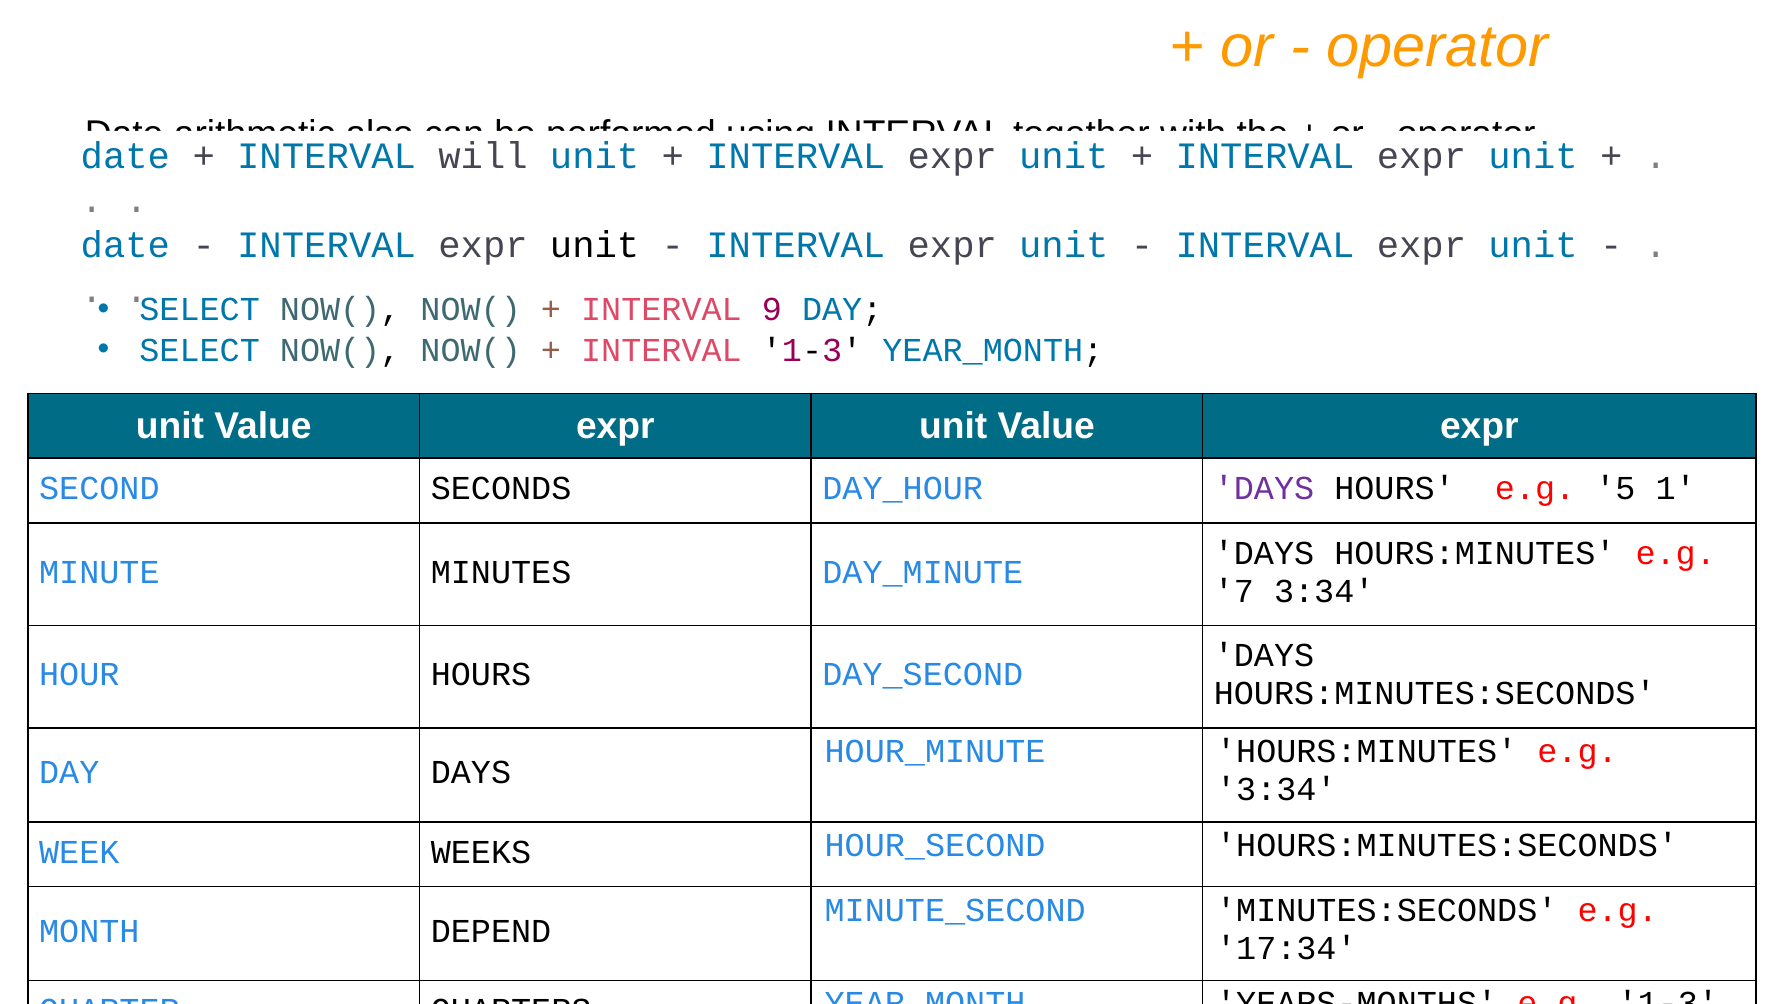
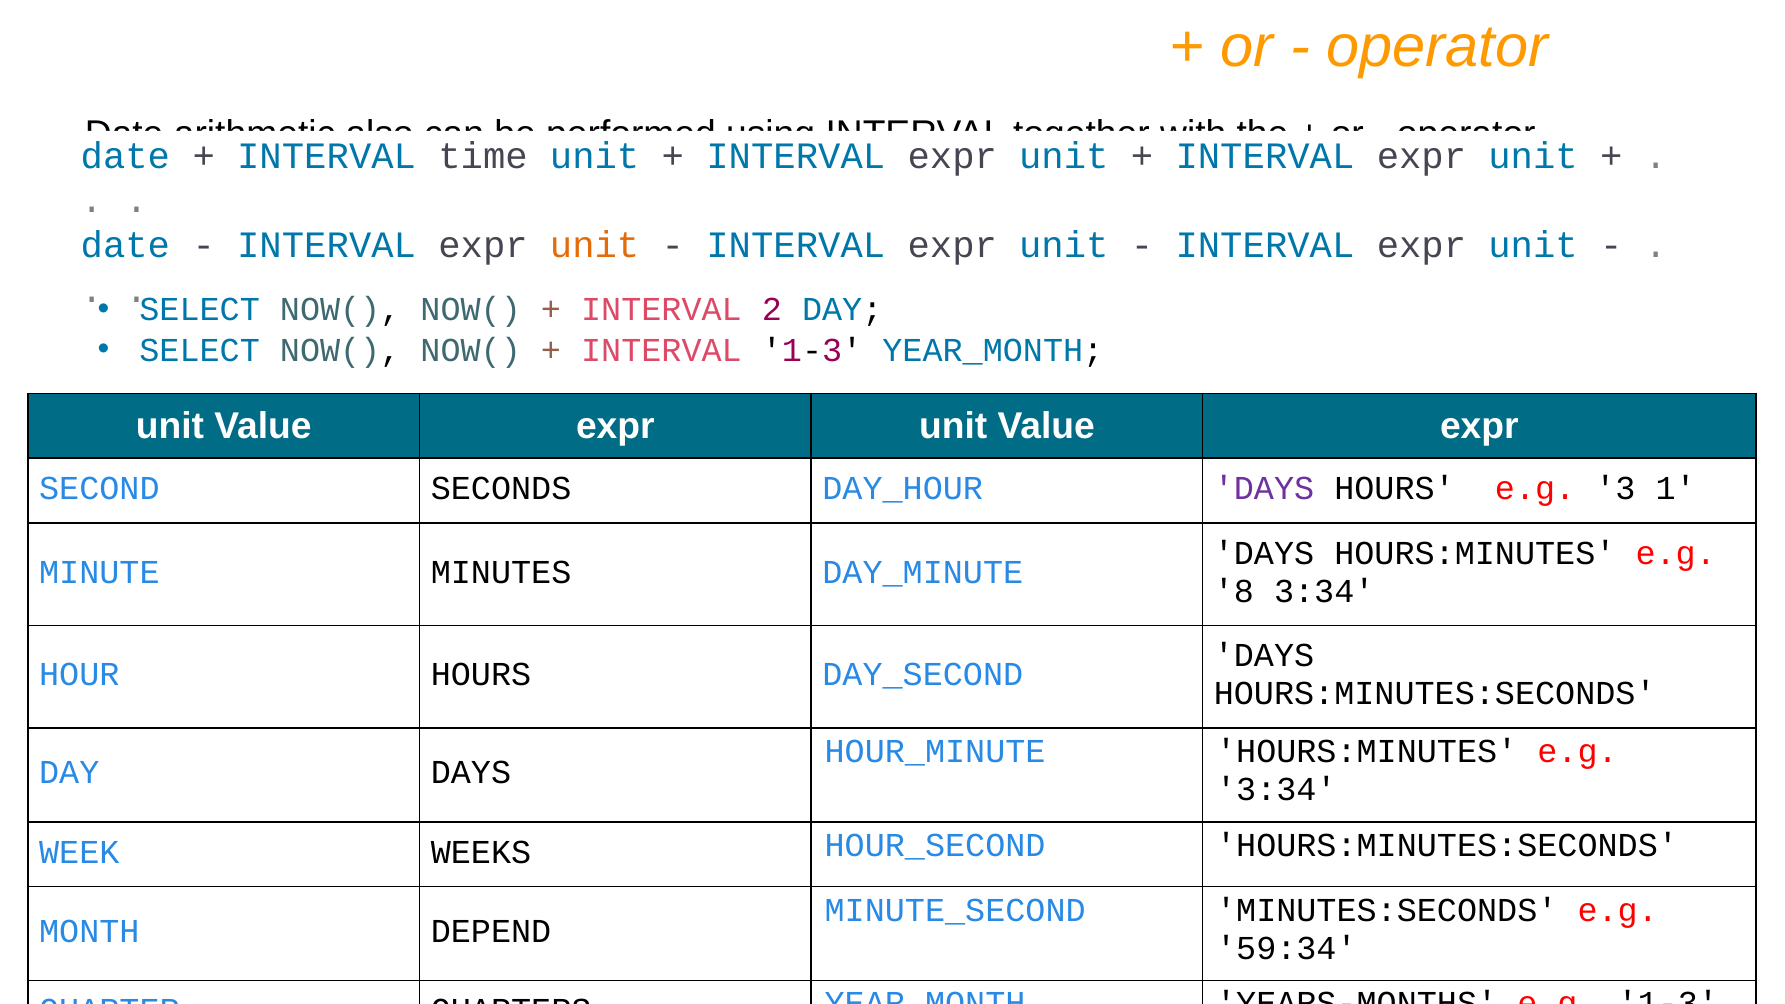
will: will -> time
unit at (595, 245) colour: black -> orange
9: 9 -> 2
5: 5 -> 3
7: 7 -> 8
17:34: 17:34 -> 59:34
